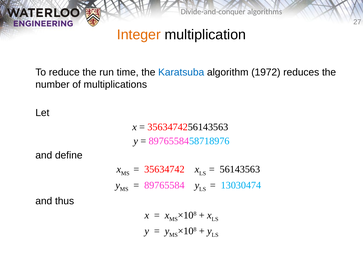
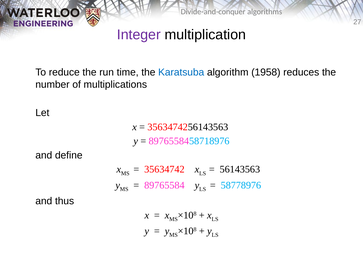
Integer colour: orange -> purple
1972: 1972 -> 1958
13030474: 13030474 -> 58778976
